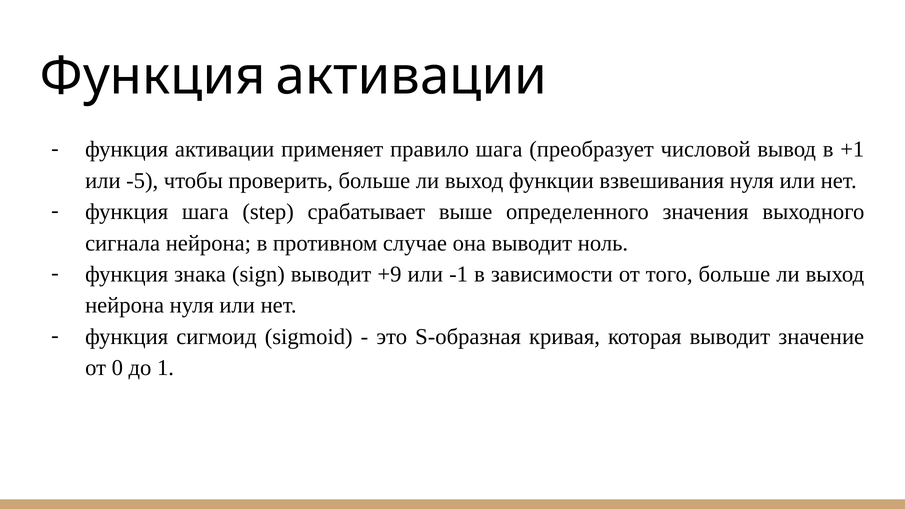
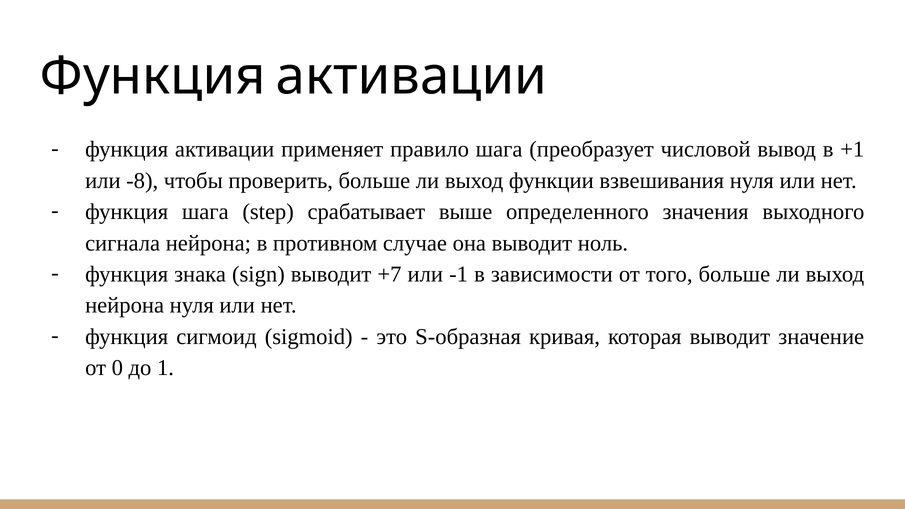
-5: -5 -> -8
+9: +9 -> +7
